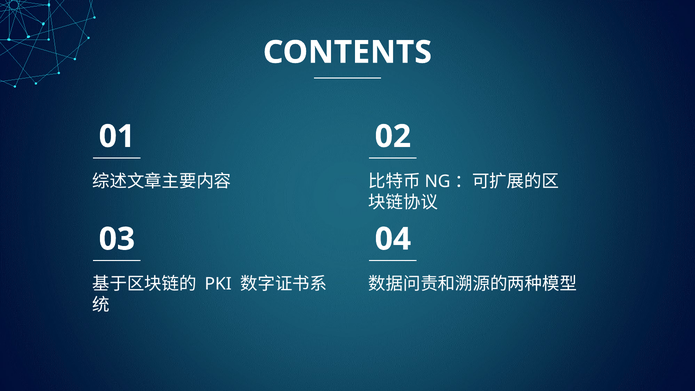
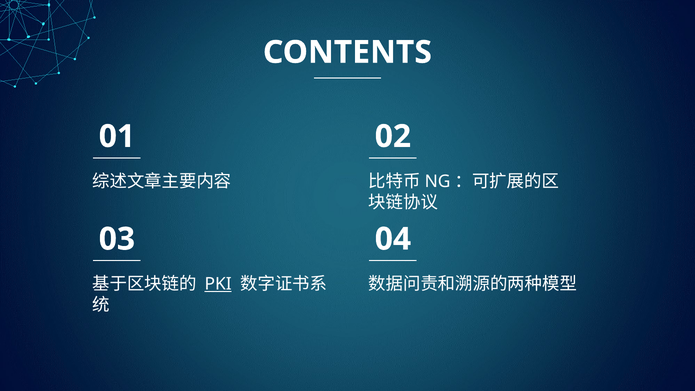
PKI underline: none -> present
